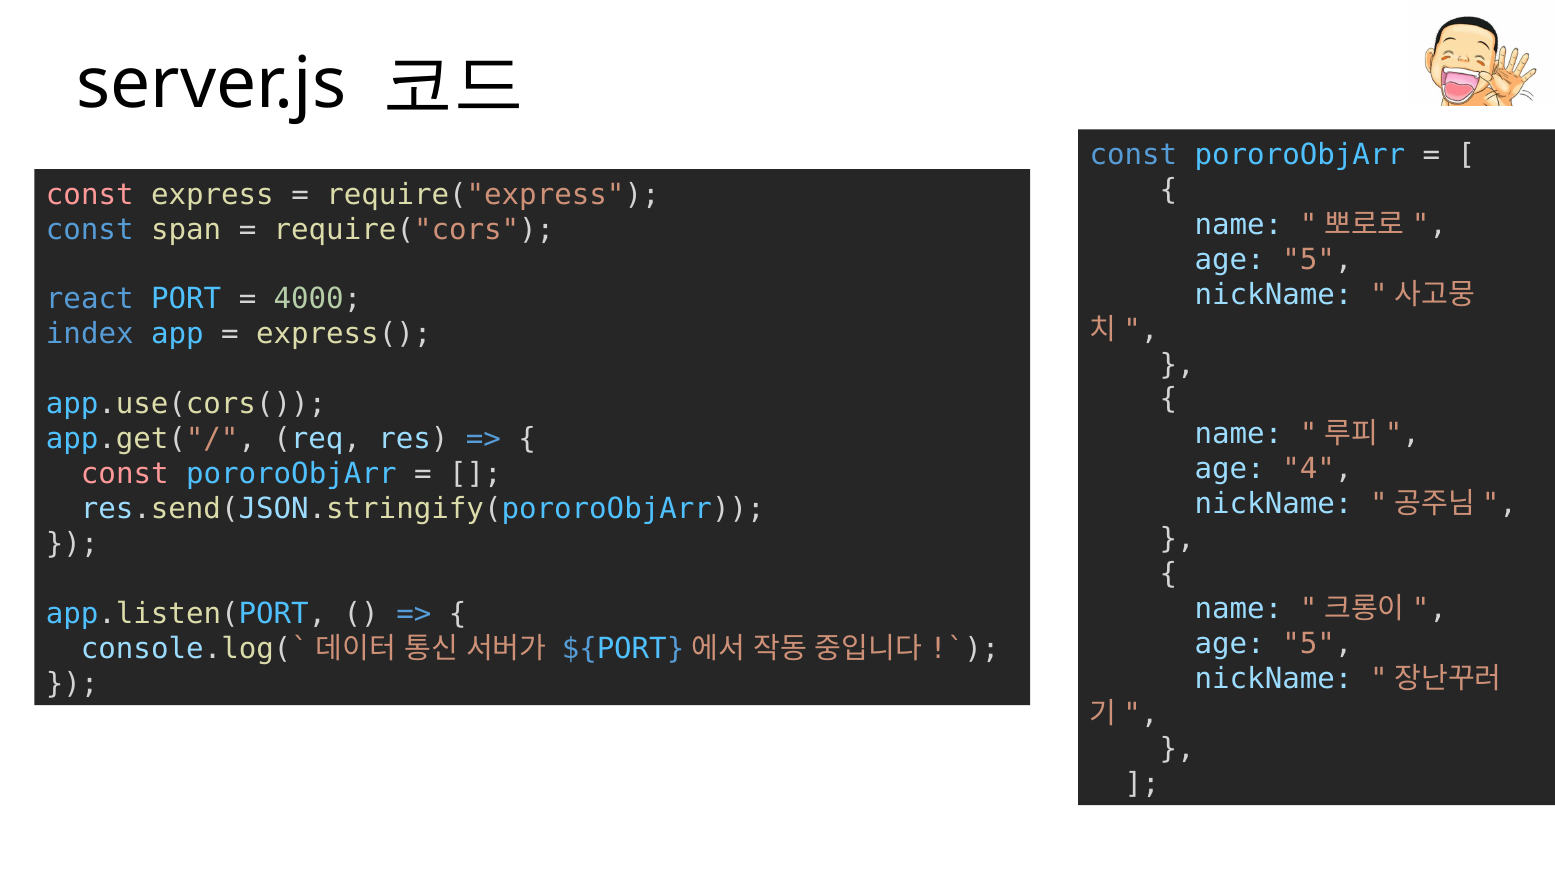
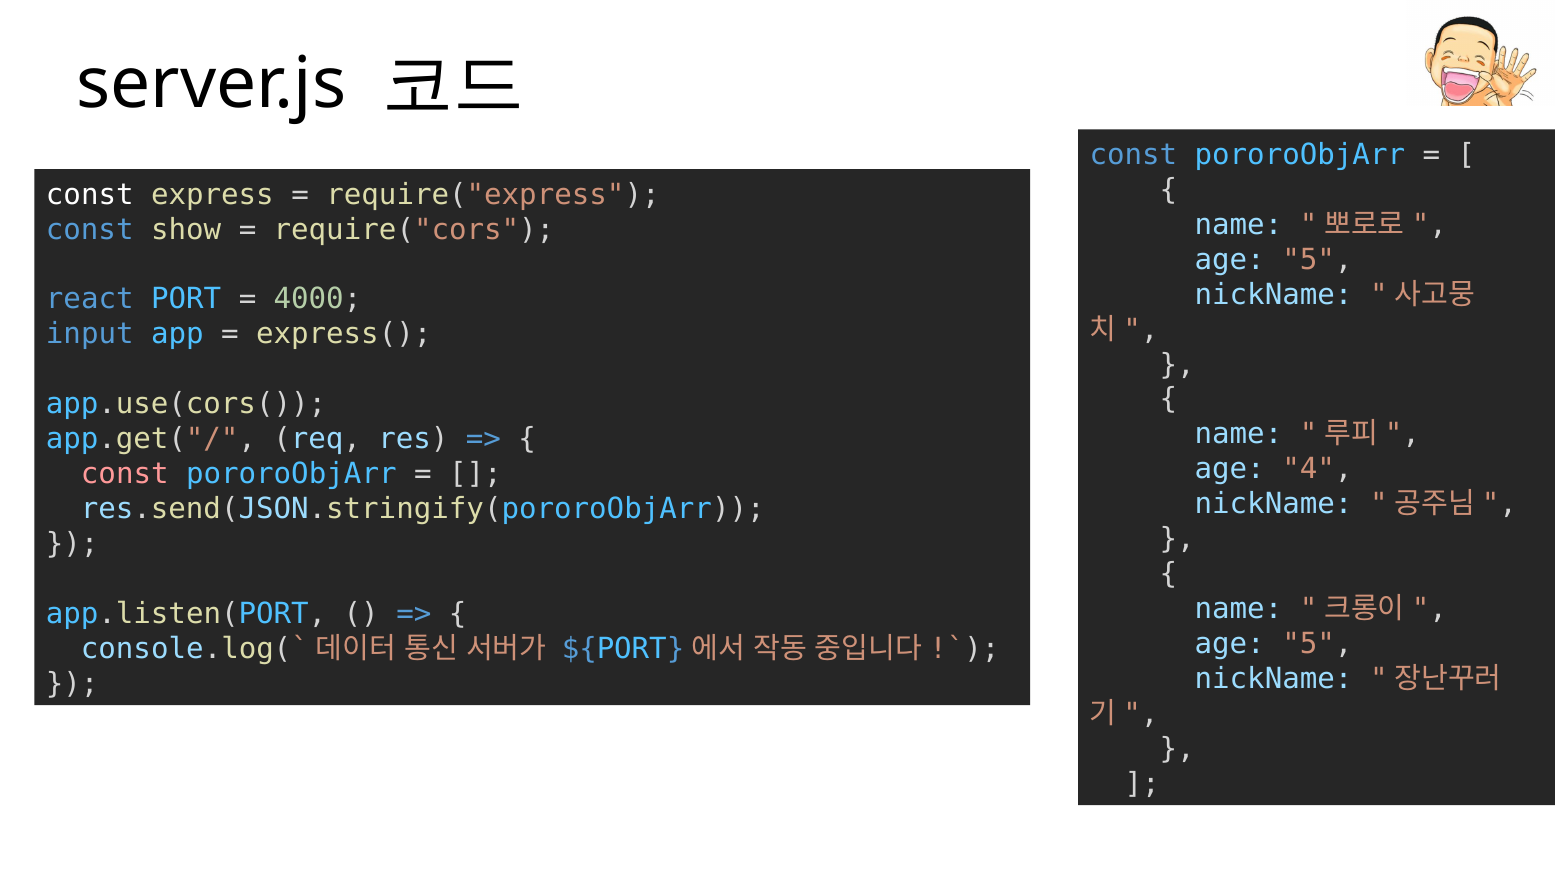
const at (90, 195) colour: pink -> white
span: span -> show
index: index -> input
